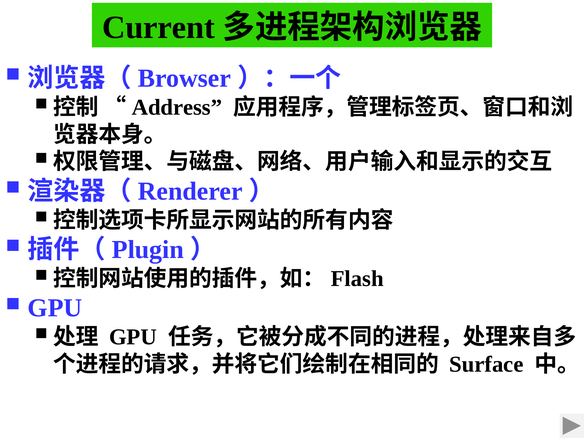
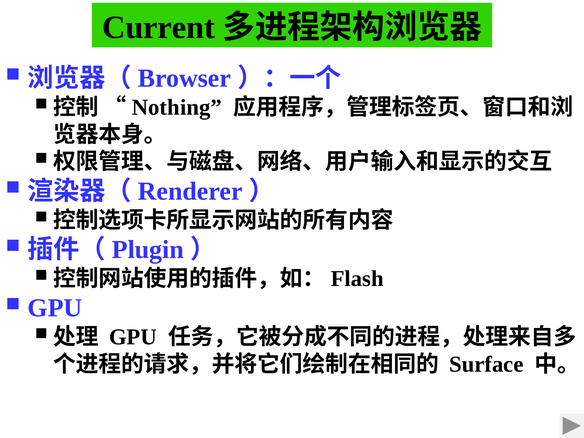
Address: Address -> Nothing
